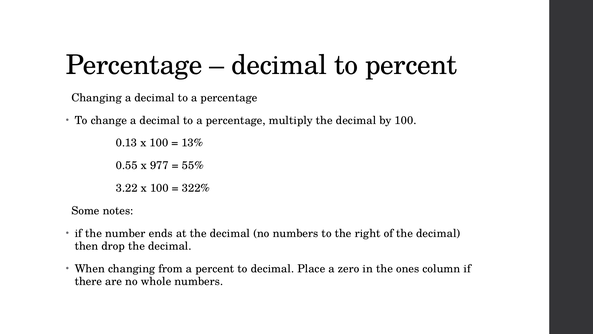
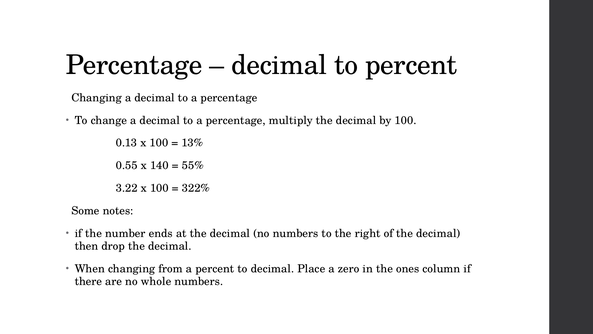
977: 977 -> 140
